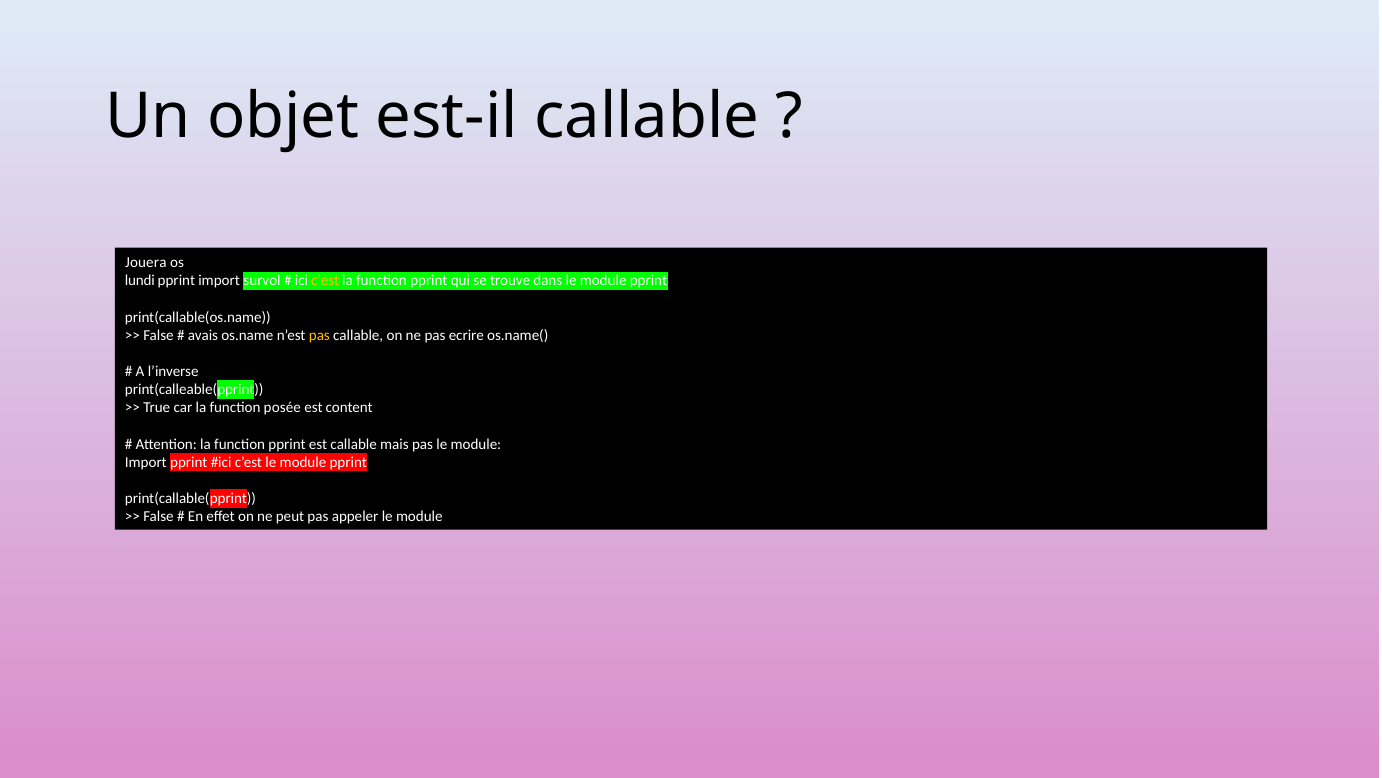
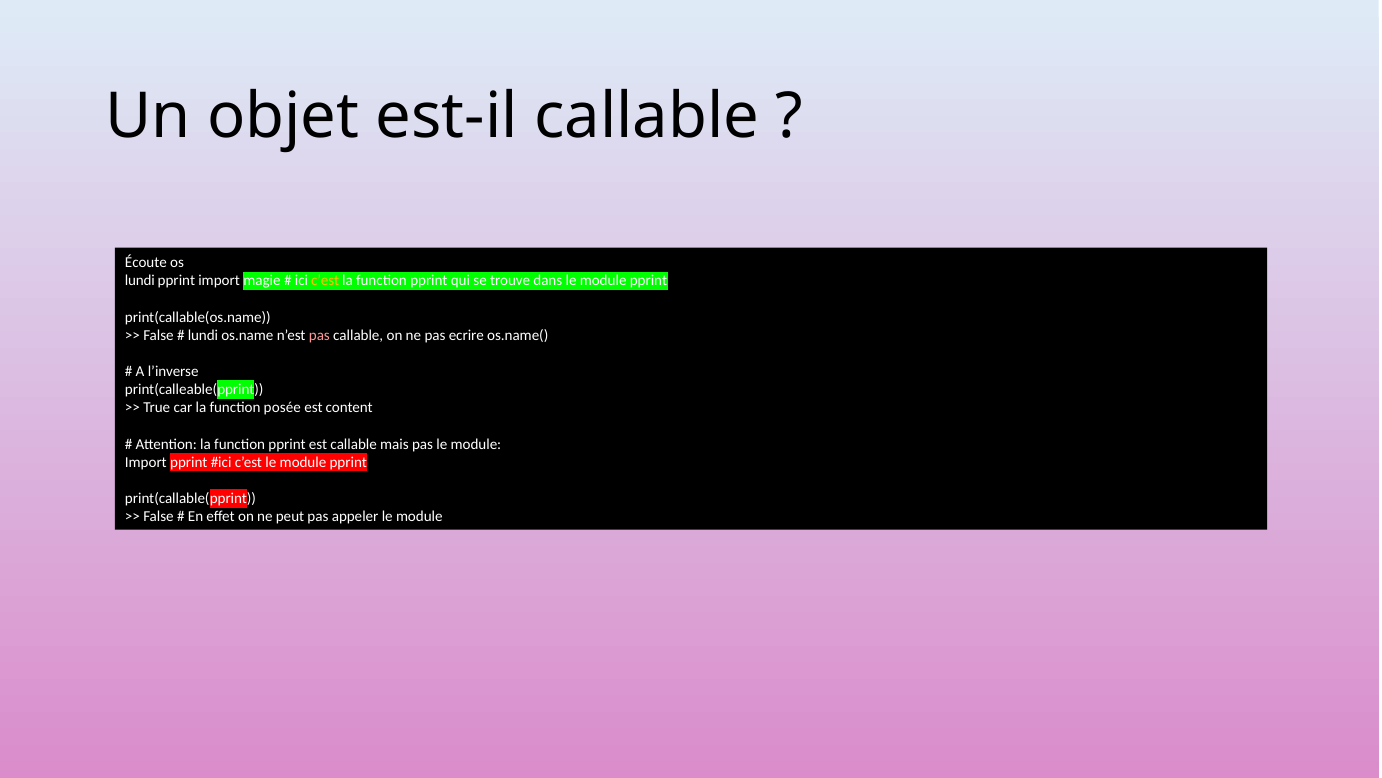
Jouera: Jouera -> Écoute
survol: survol -> magie
avais at (203, 335): avais -> lundi
pas at (319, 335) colour: yellow -> pink
